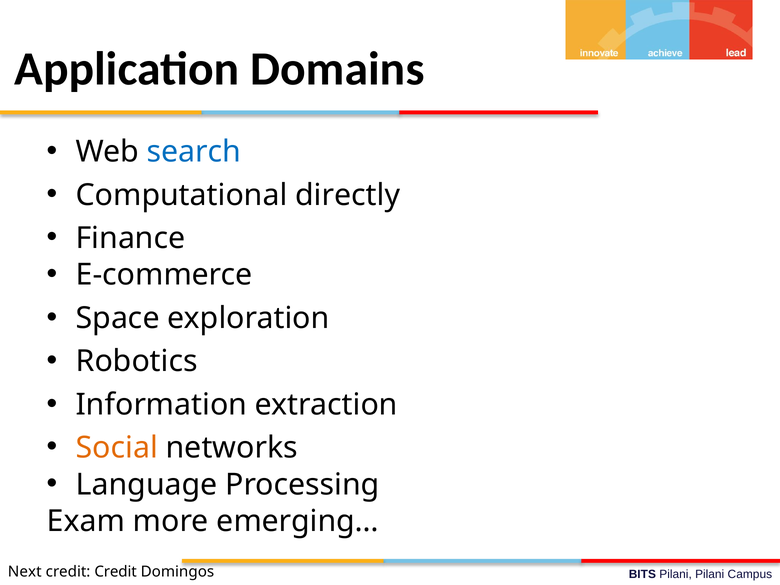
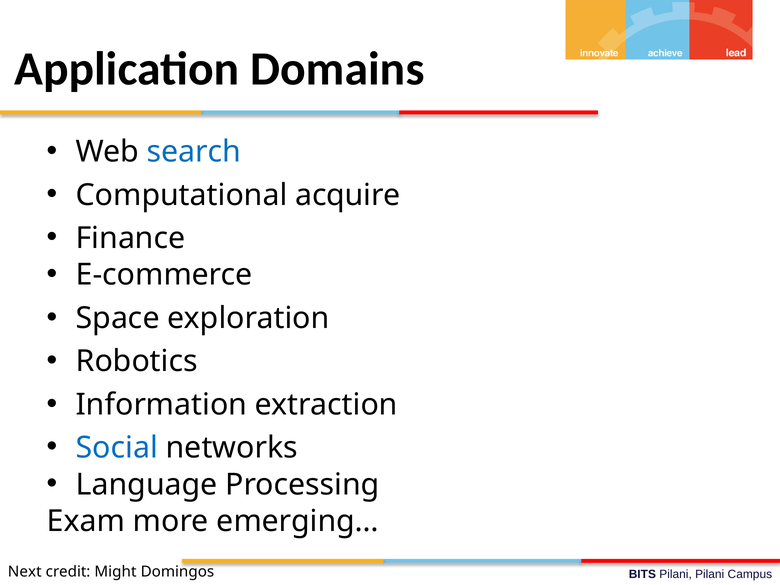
directly: directly -> acquire
Social colour: orange -> blue
credit Credit: Credit -> Might
